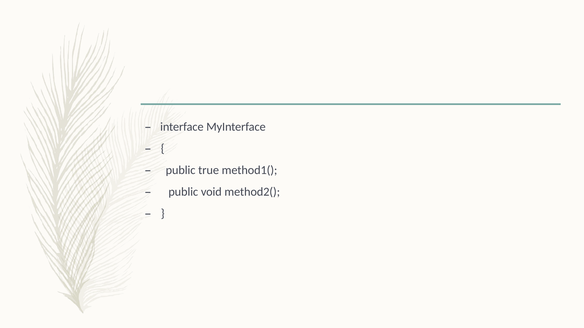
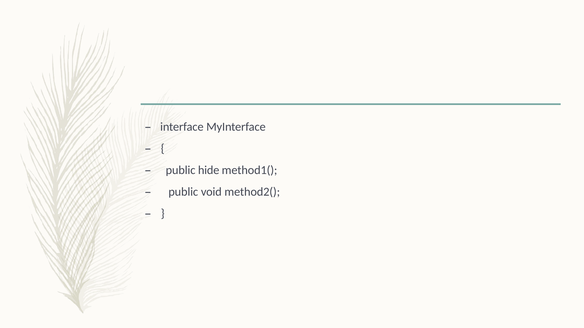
true: true -> hide
